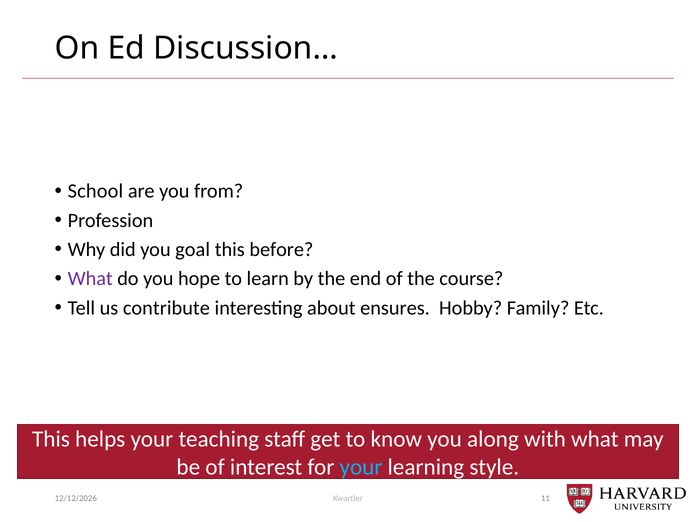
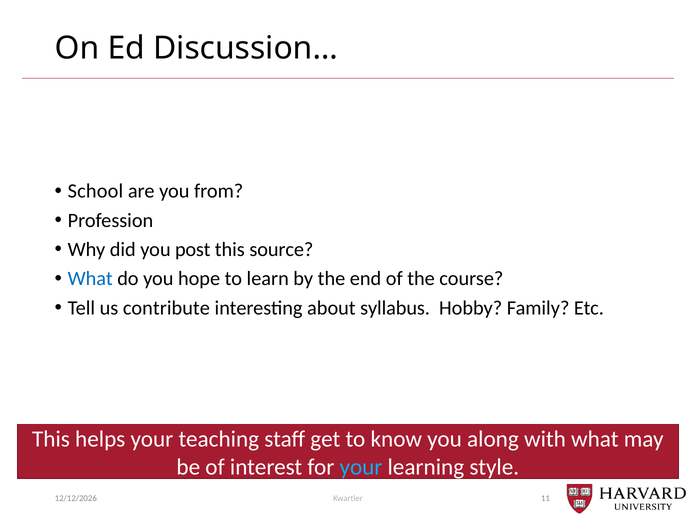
goal: goal -> post
before: before -> source
What at (90, 279) colour: purple -> blue
ensures: ensures -> syllabus
